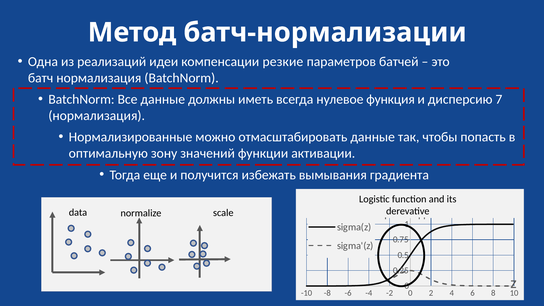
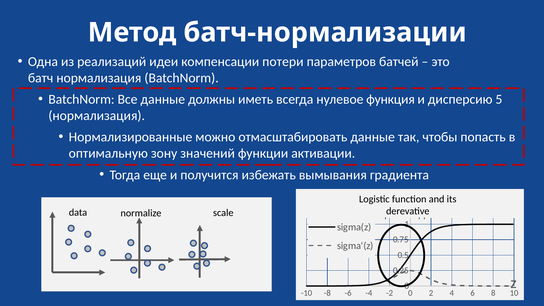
резкие: резкие -> потери
7: 7 -> 5
